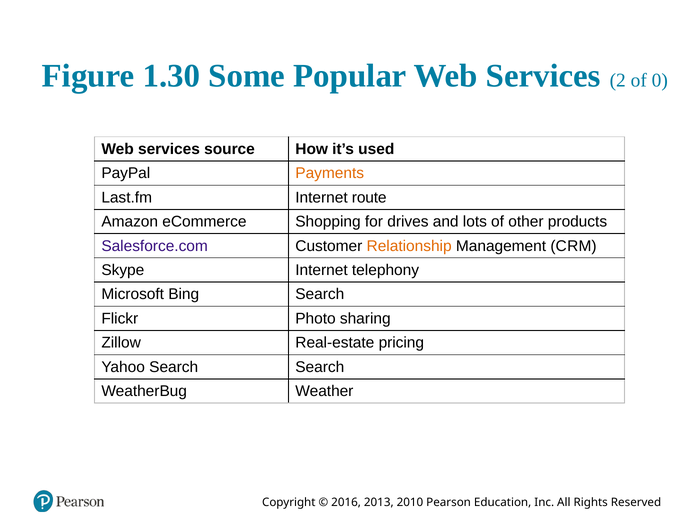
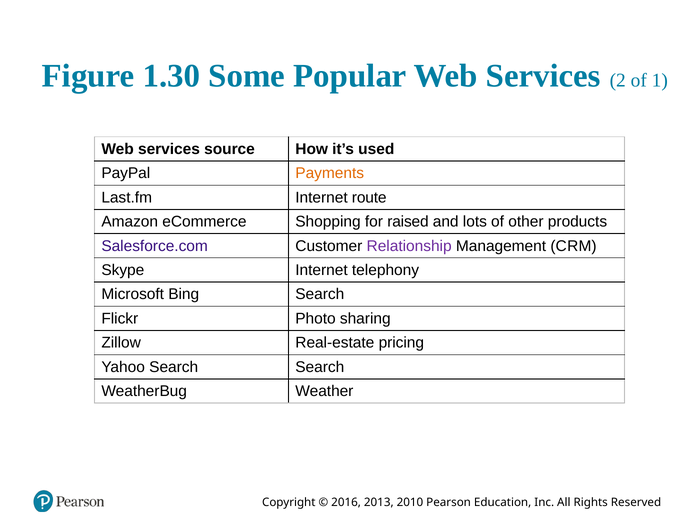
0: 0 -> 1
drives: drives -> raised
Relationship colour: orange -> purple
